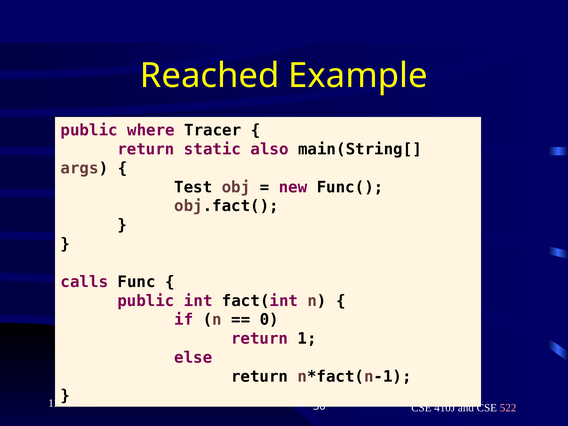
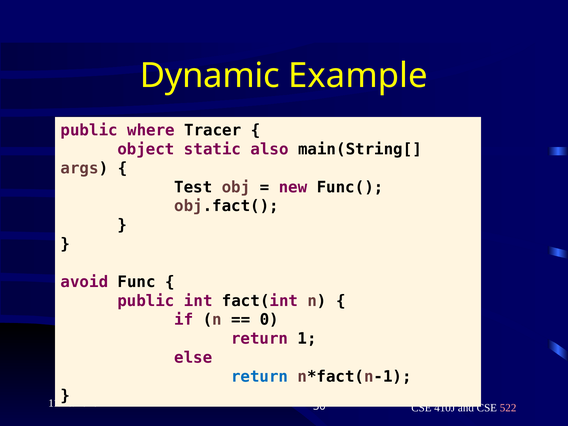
Reached: Reached -> Dynamic
return at (146, 149): return -> object
calls: calls -> avoid
return at (260, 377) colour: black -> blue
